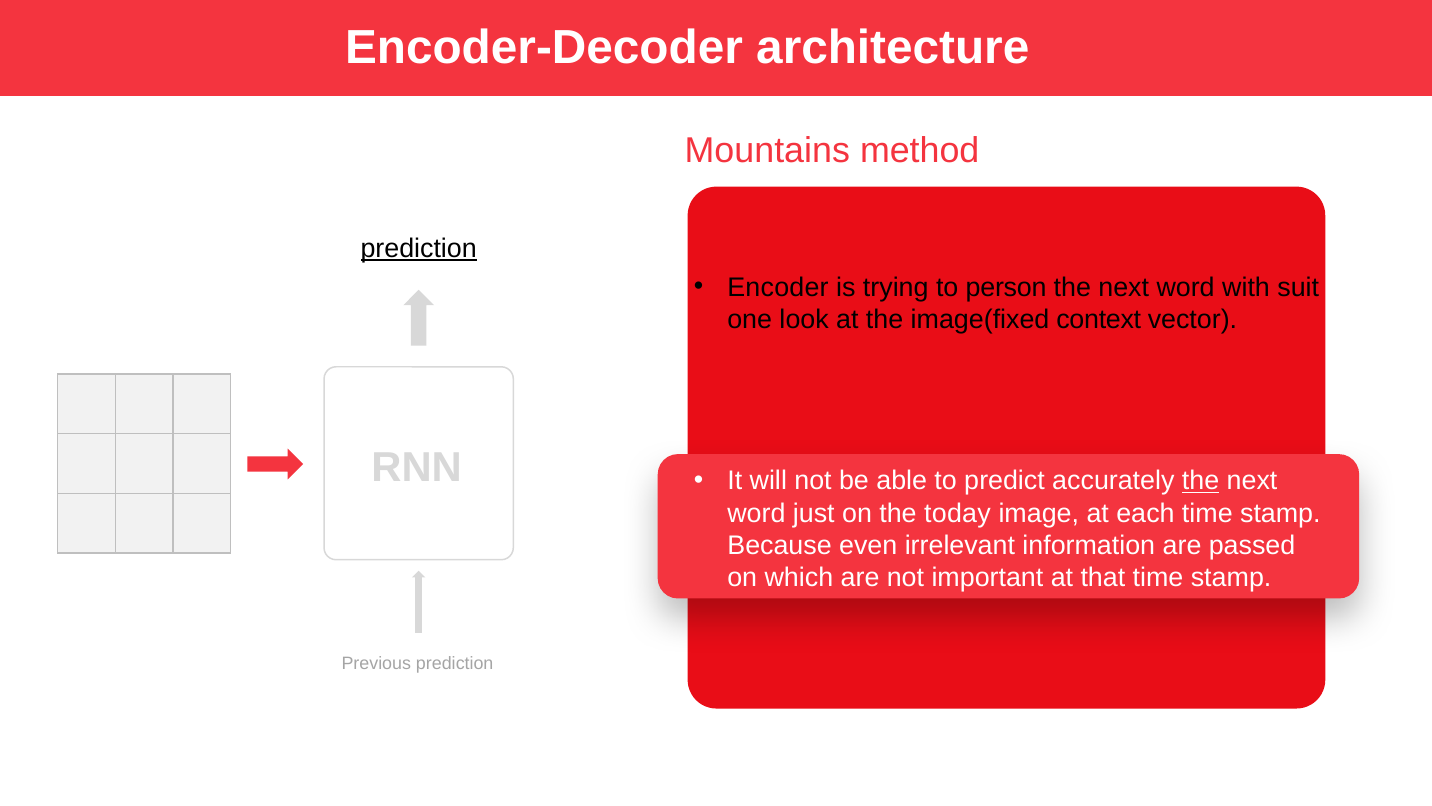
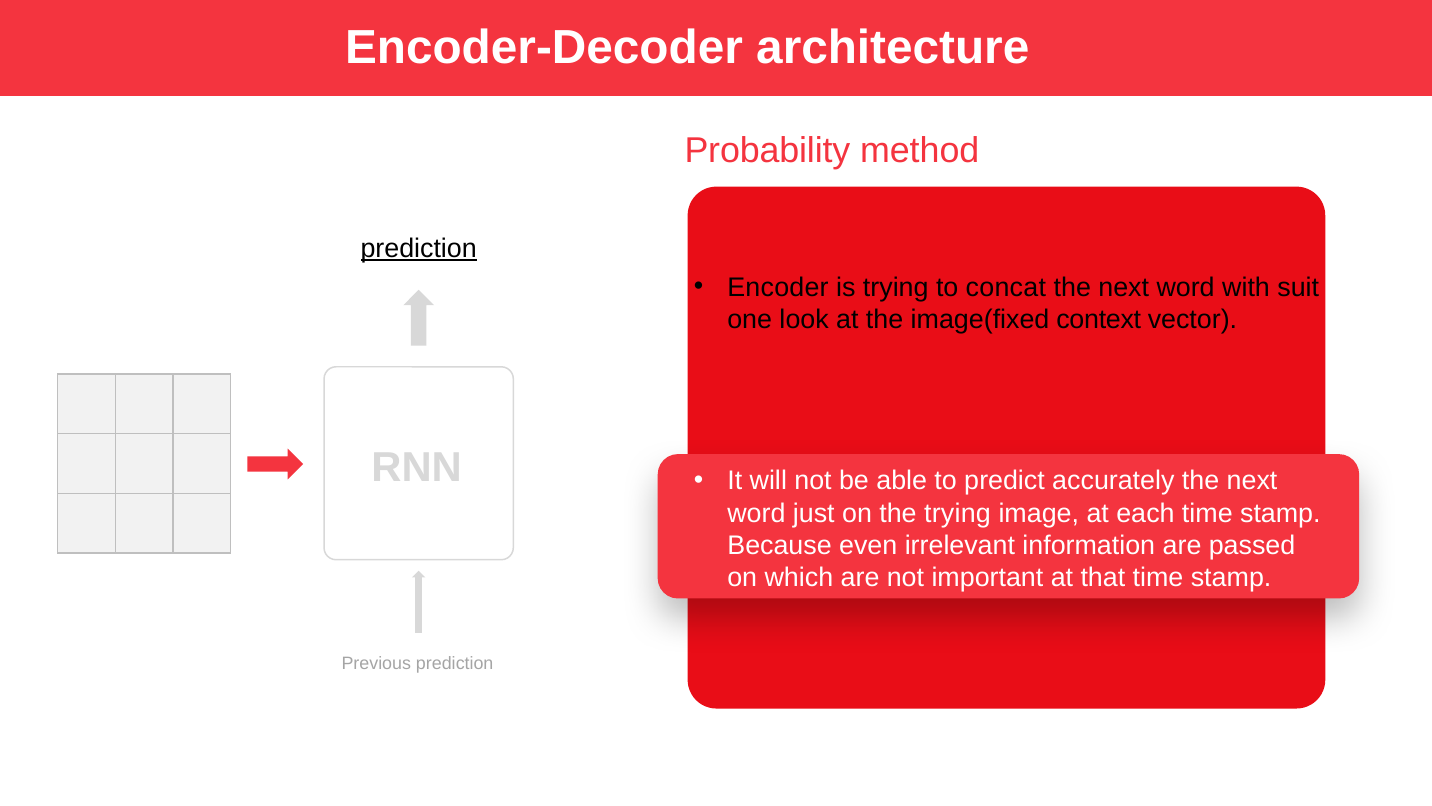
Mountains: Mountains -> Probability
person: person -> concat
the at (1201, 481) underline: present -> none
the today: today -> trying
